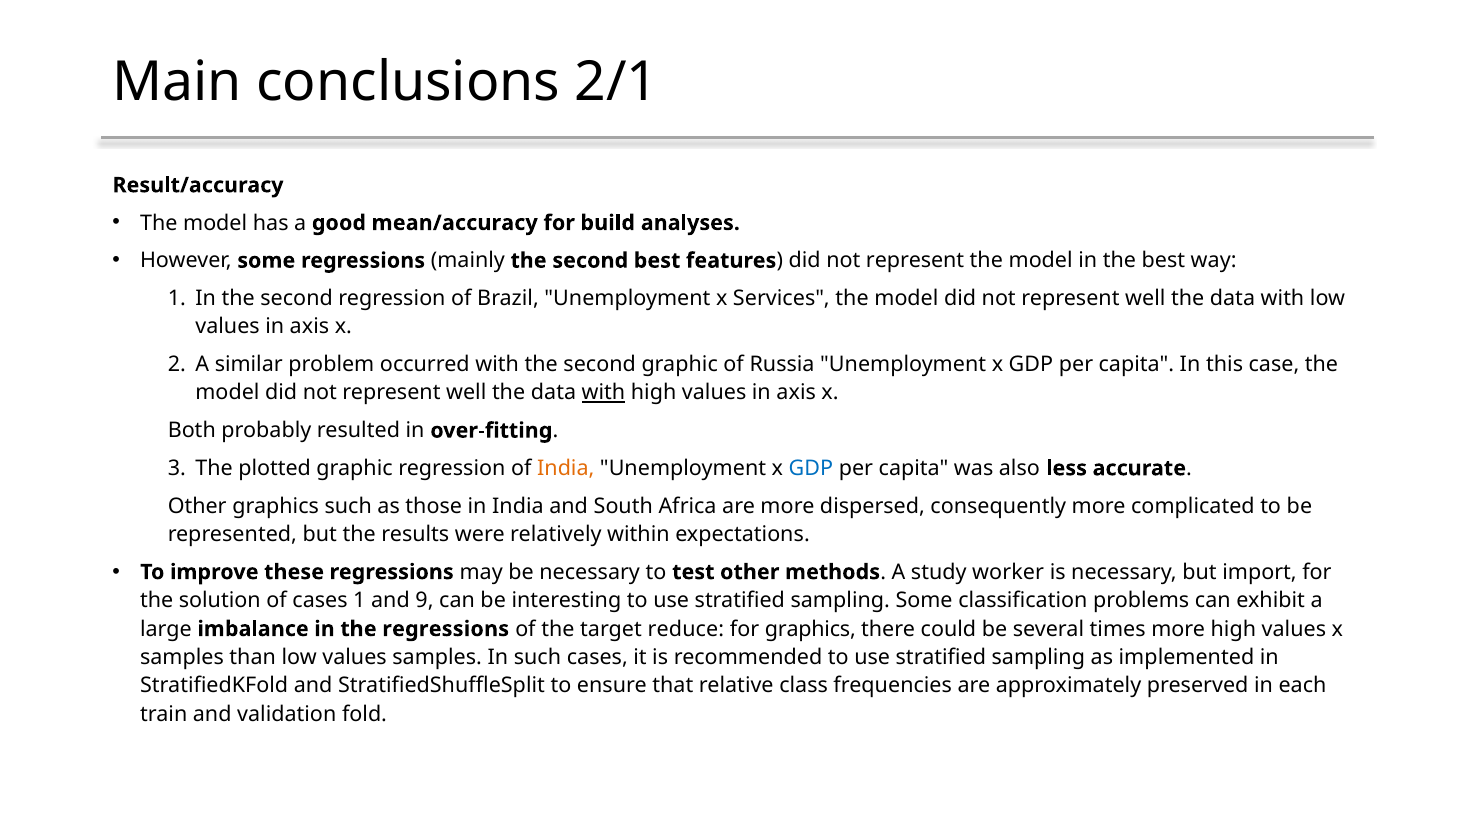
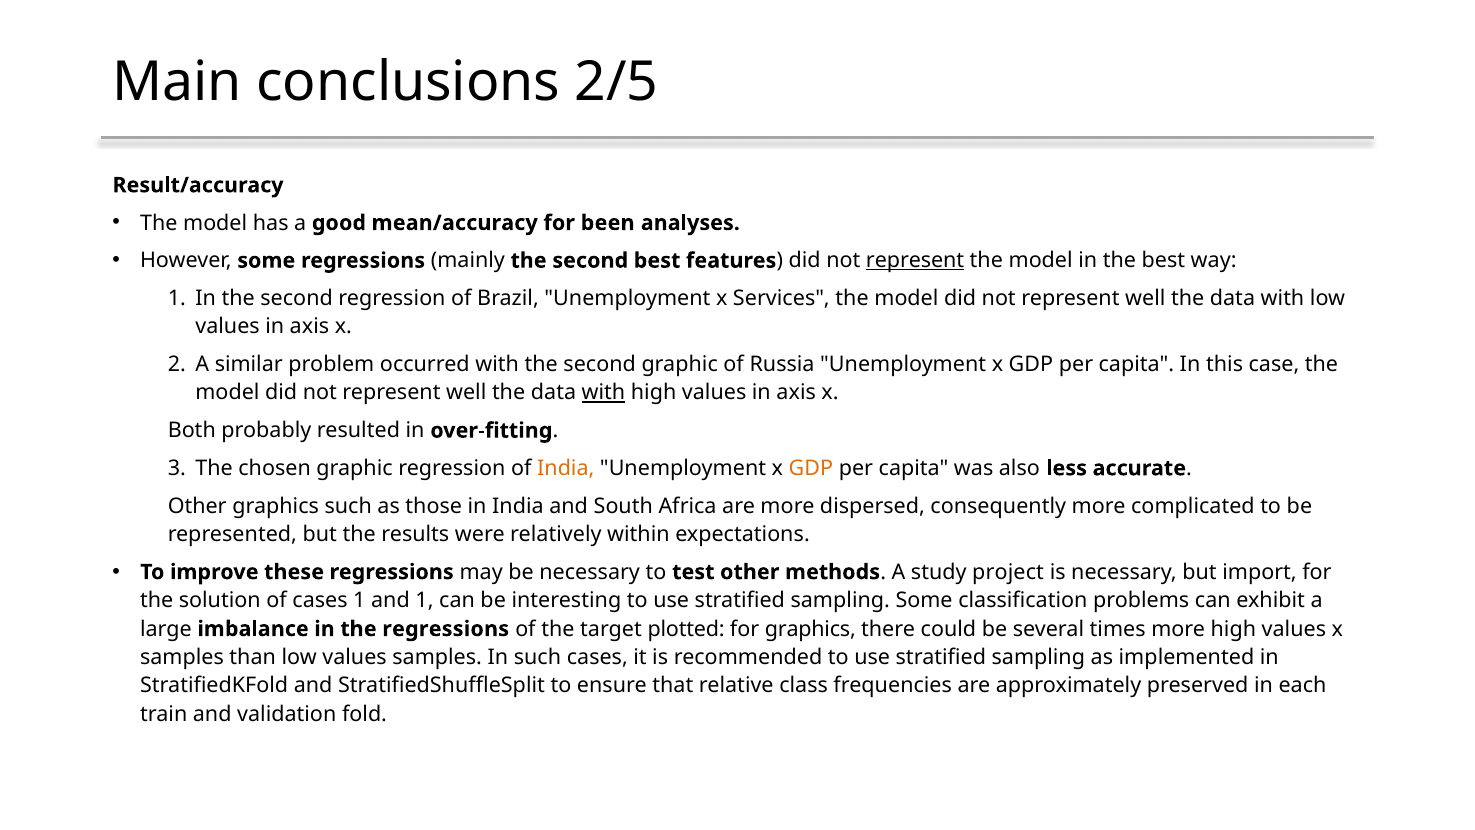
2/1: 2/1 -> 2/5
build: build -> been
represent at (915, 260) underline: none -> present
plotted: plotted -> chosen
GDP at (811, 468) colour: blue -> orange
worker: worker -> project
and 9: 9 -> 1
reduce: reduce -> plotted
